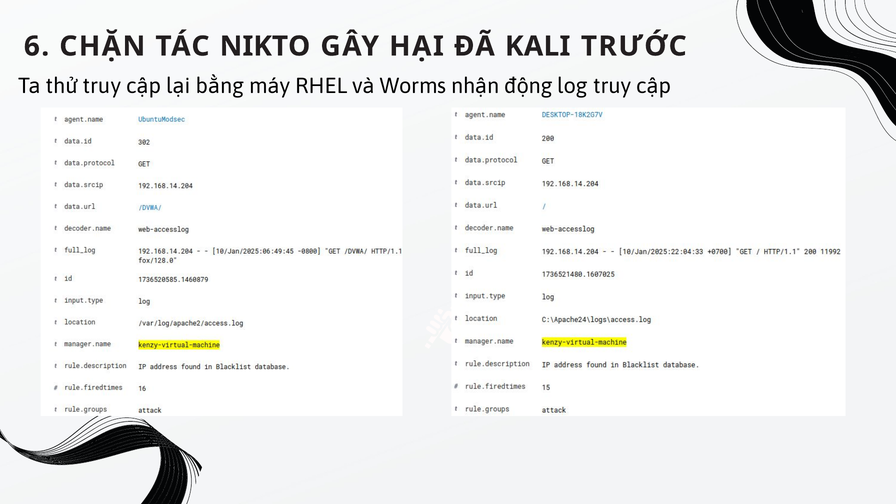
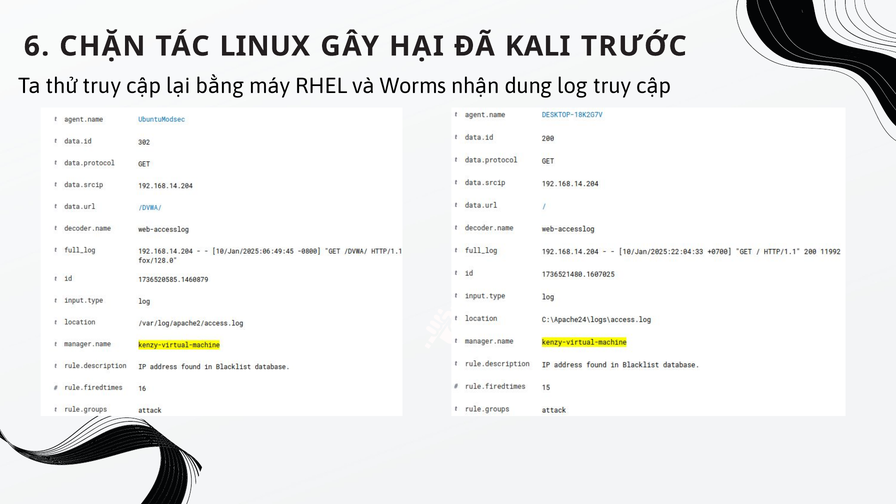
NIKTO: NIKTO -> LINUX
động: động -> dung
